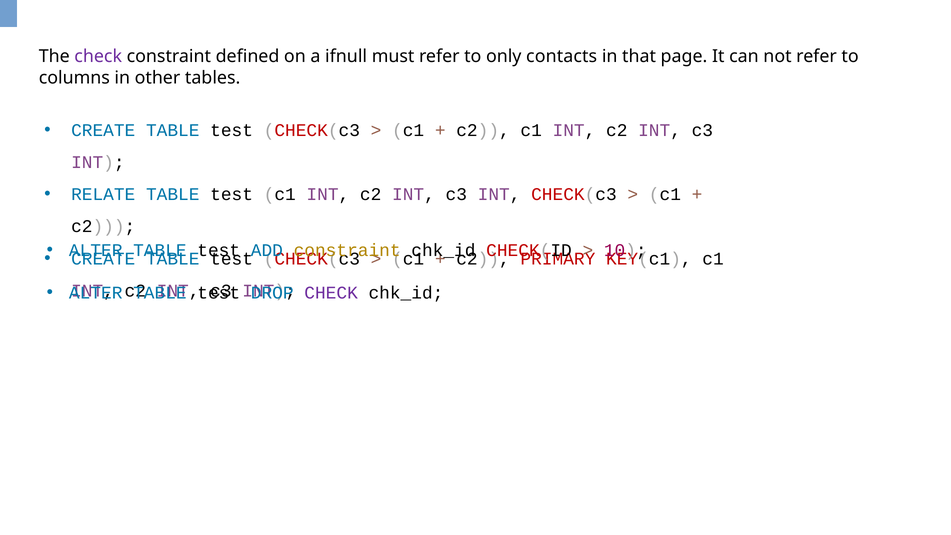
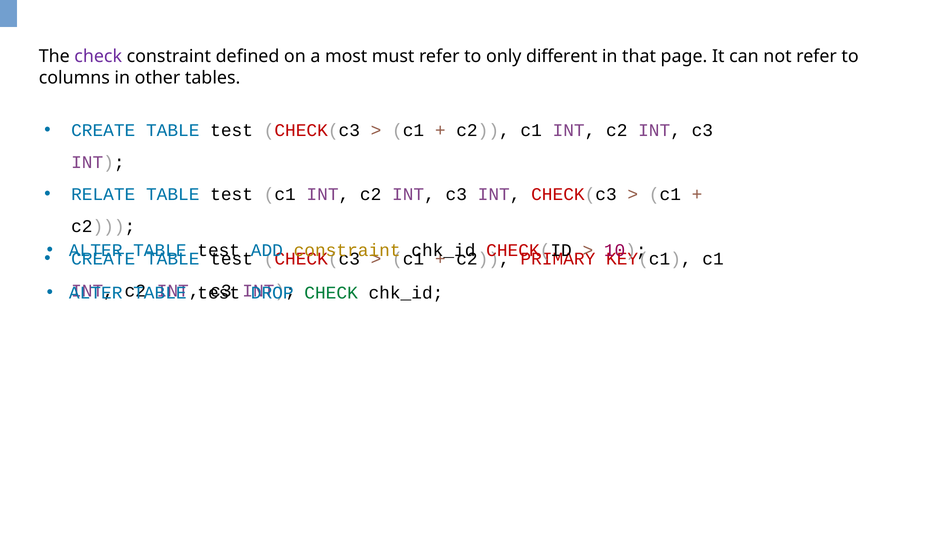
ifnull: ifnull -> most
contacts: contacts -> different
CHECK at (331, 293) colour: purple -> green
